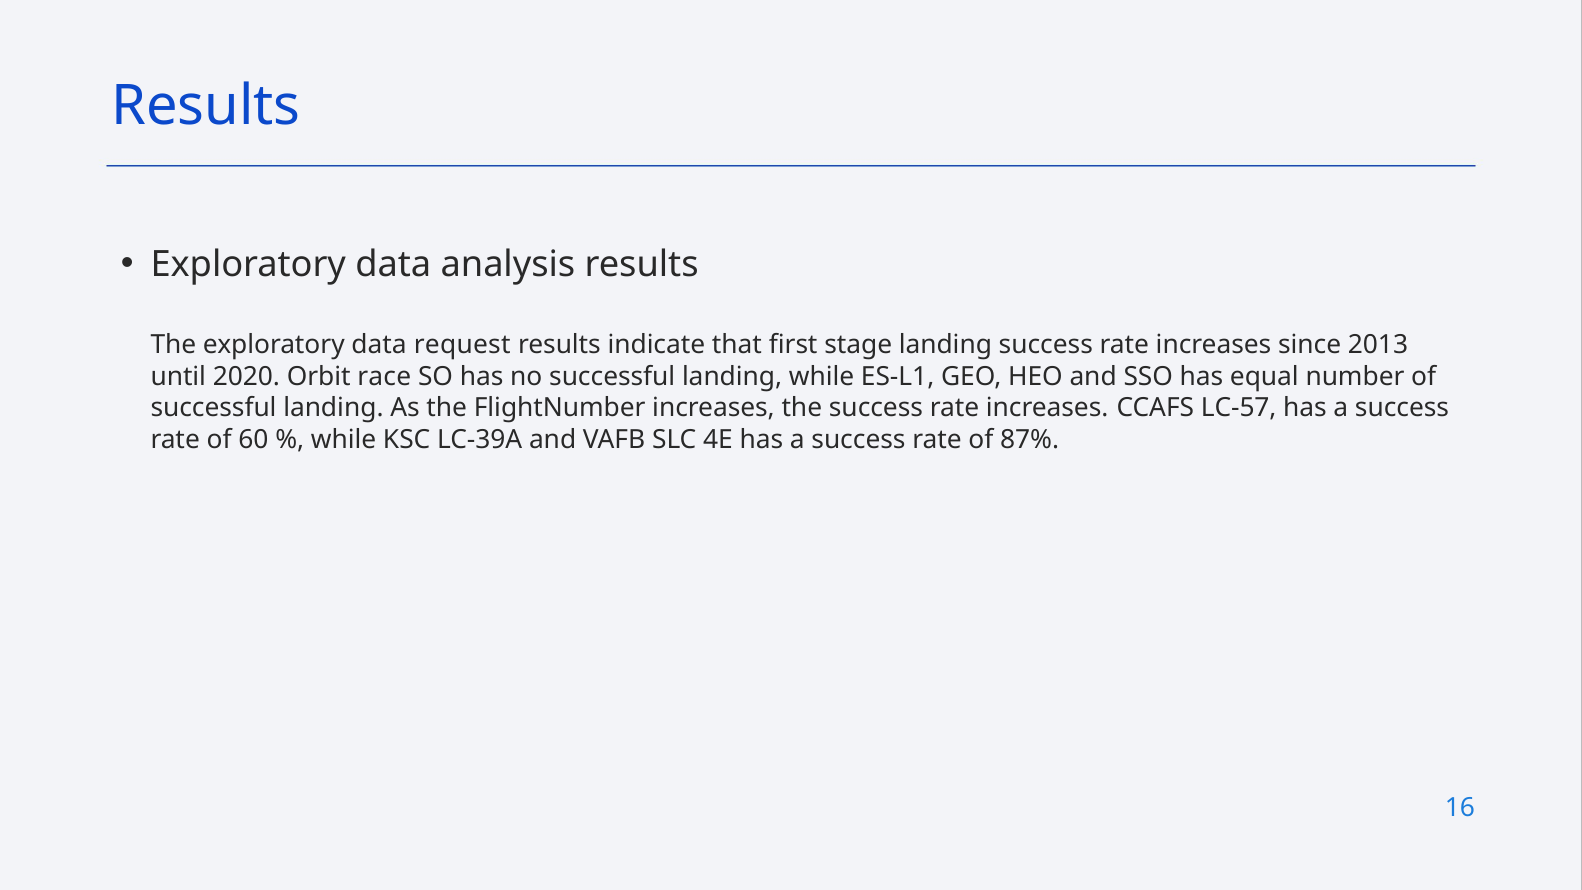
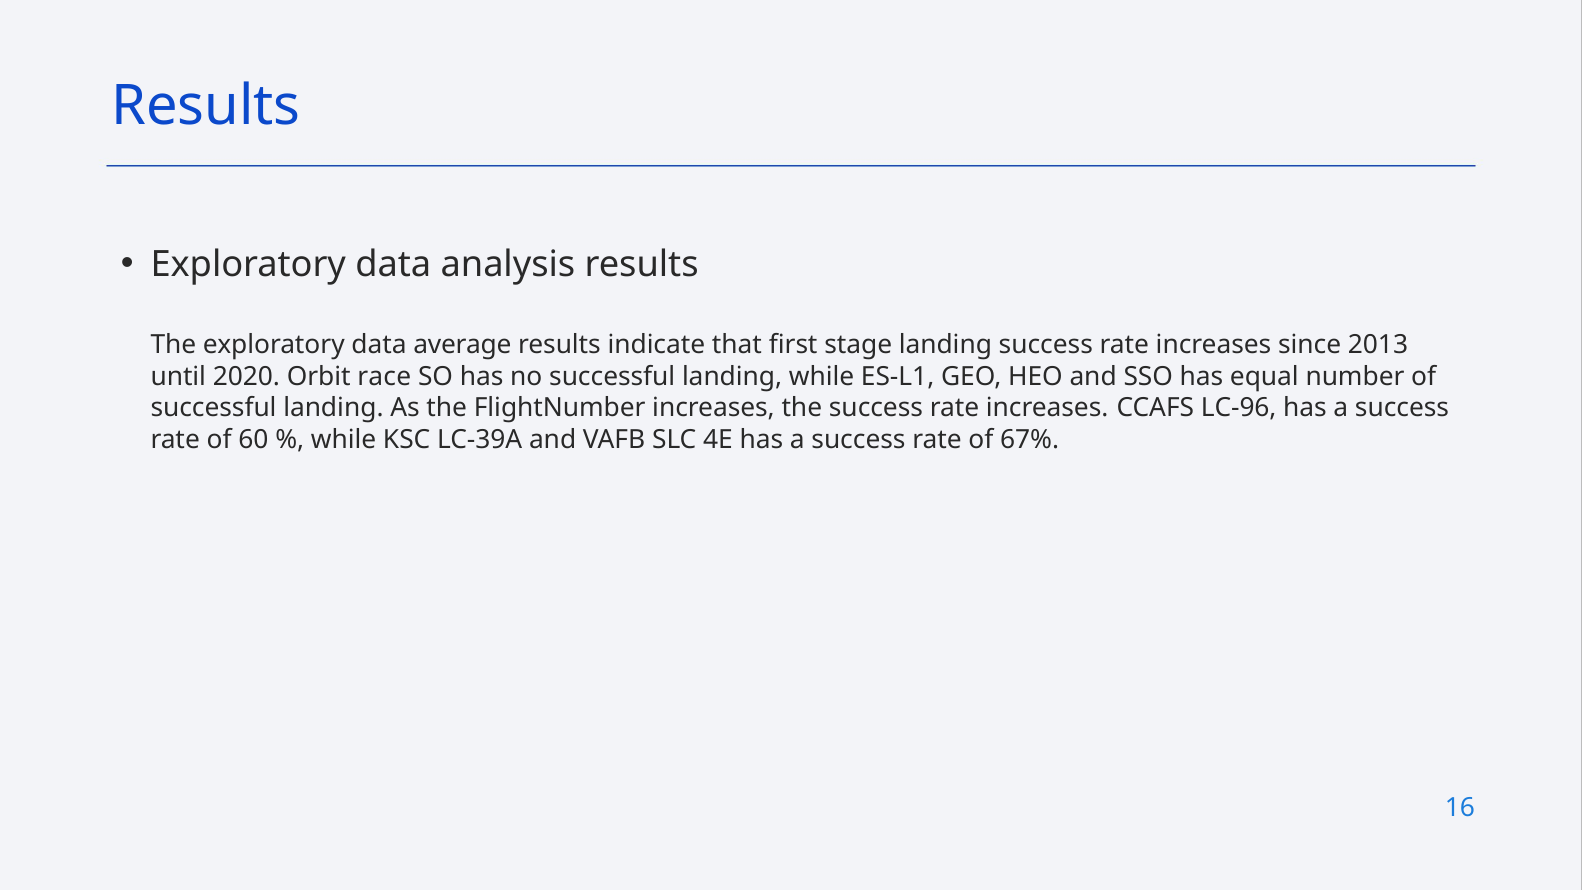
request: request -> average
LC-57: LC-57 -> LC-96
87%: 87% -> 67%
